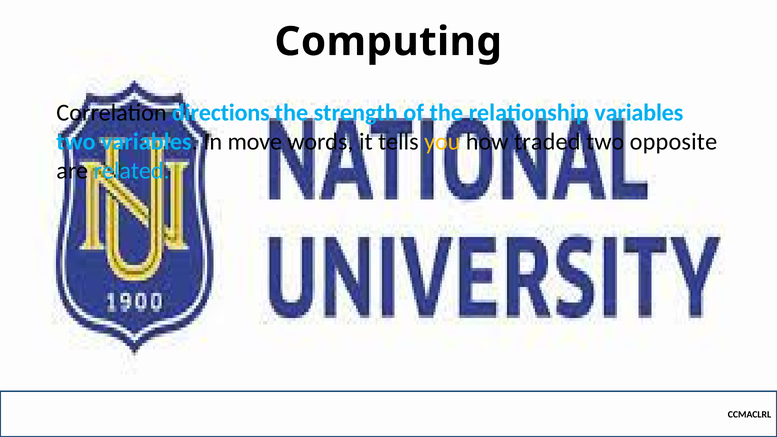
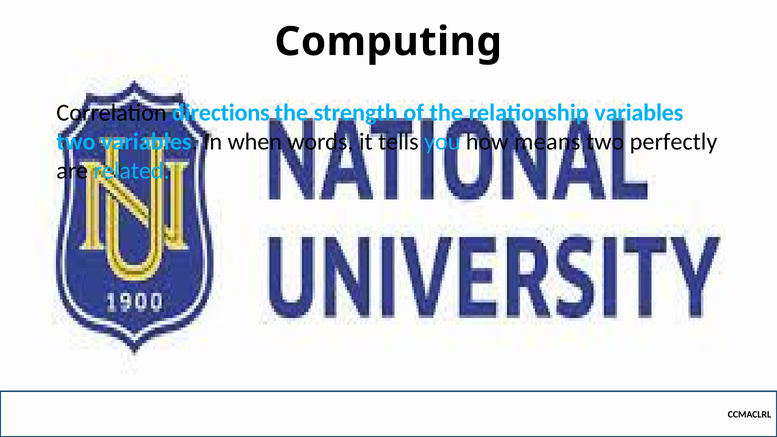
move: move -> when
you colour: yellow -> light blue
traded: traded -> means
opposite: opposite -> perfectly
